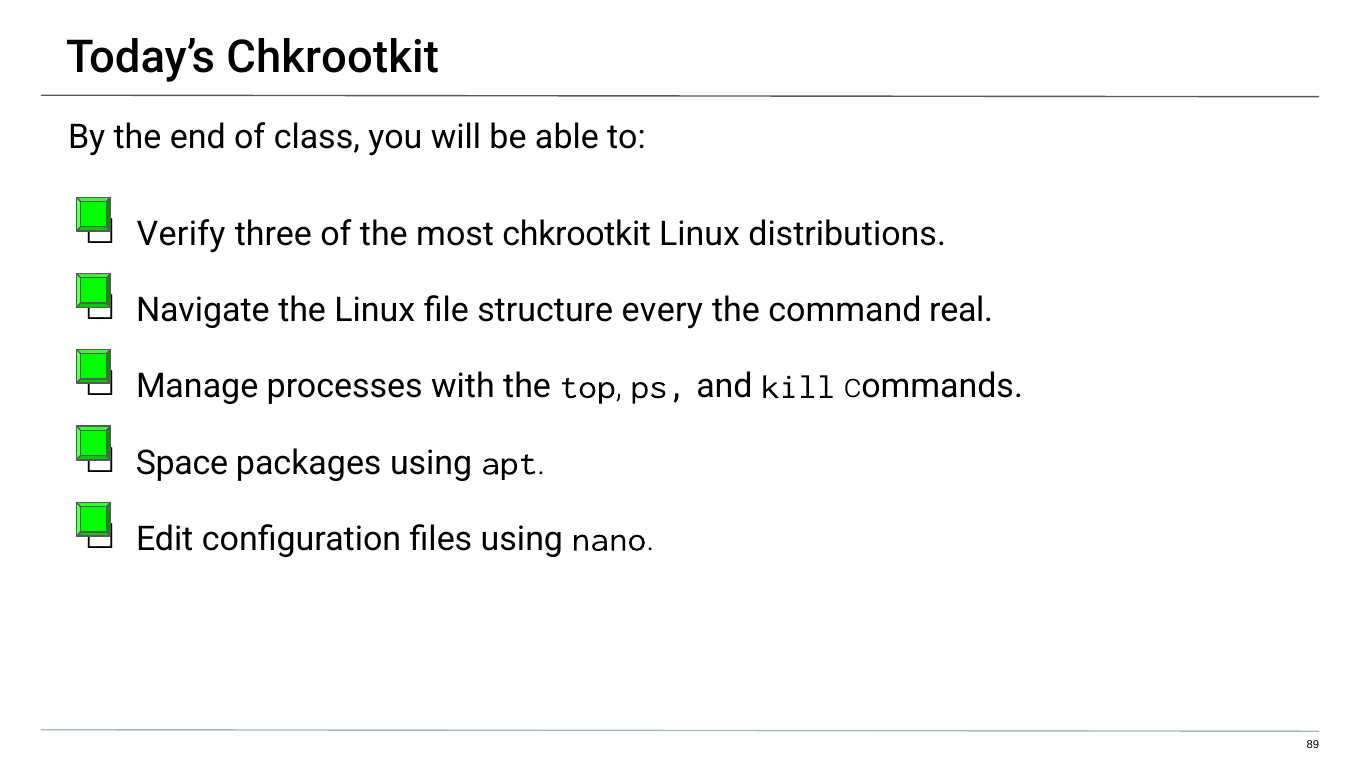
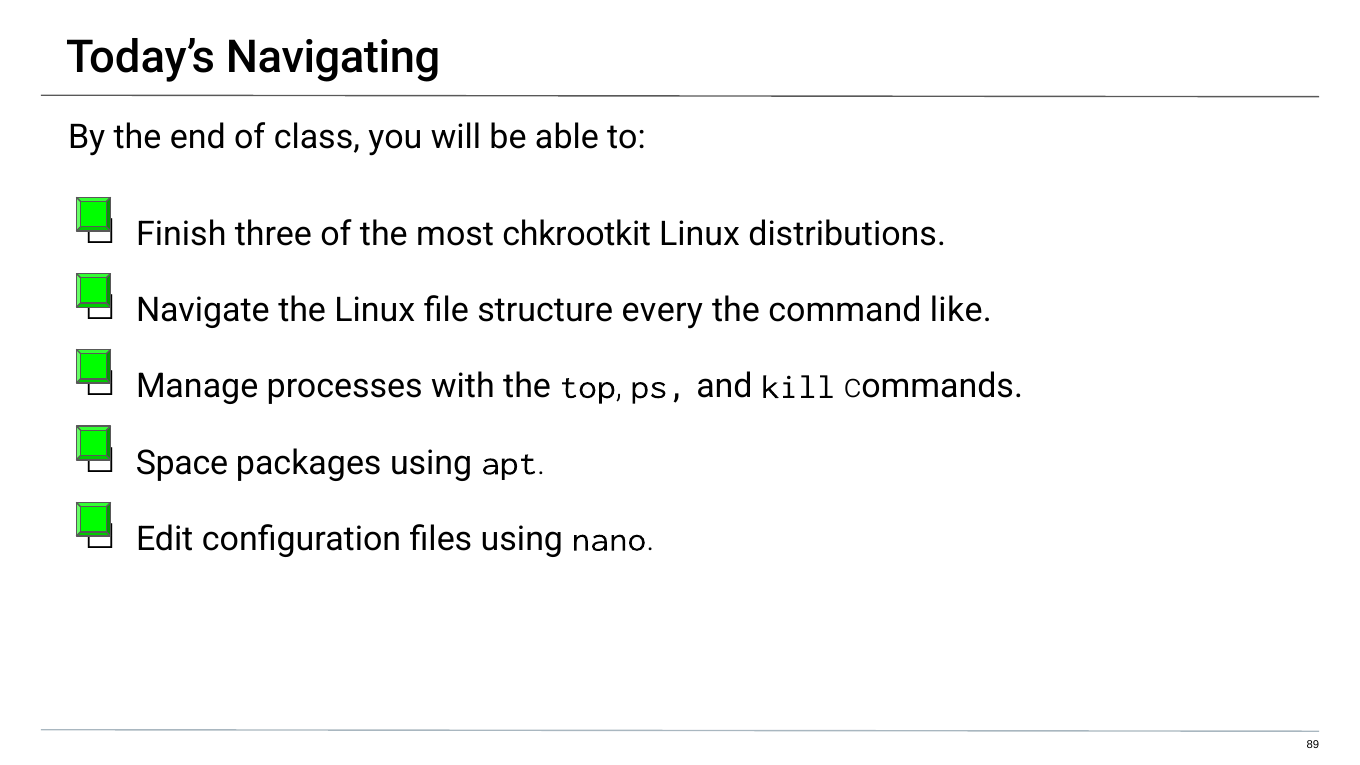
Today’s Chkrootkit: Chkrootkit -> Navigating
Verify: Verify -> Finish
real: real -> like
